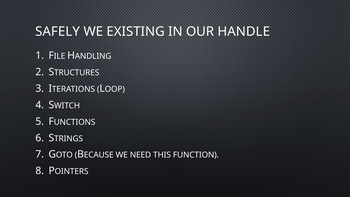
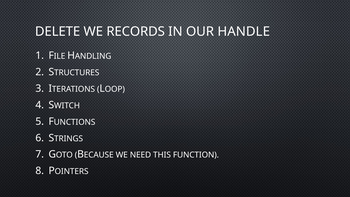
SAFELY: SAFELY -> DELETE
EXISTING: EXISTING -> RECORDS
